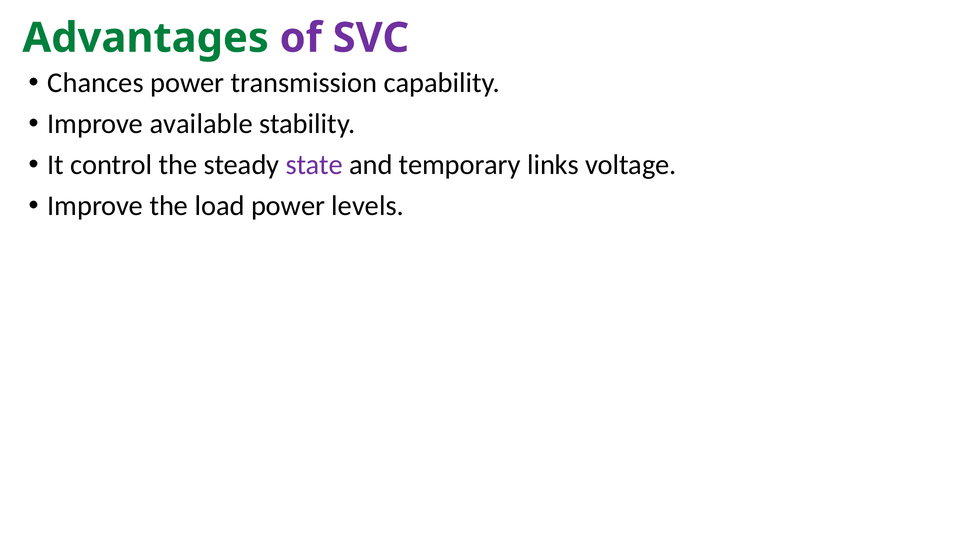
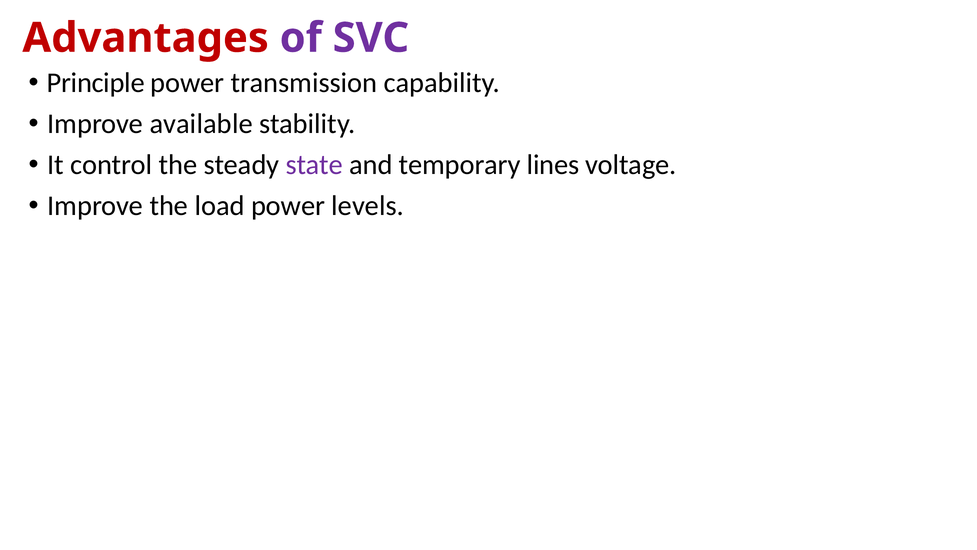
Advantages colour: green -> red
Chances: Chances -> Principle
links: links -> lines
